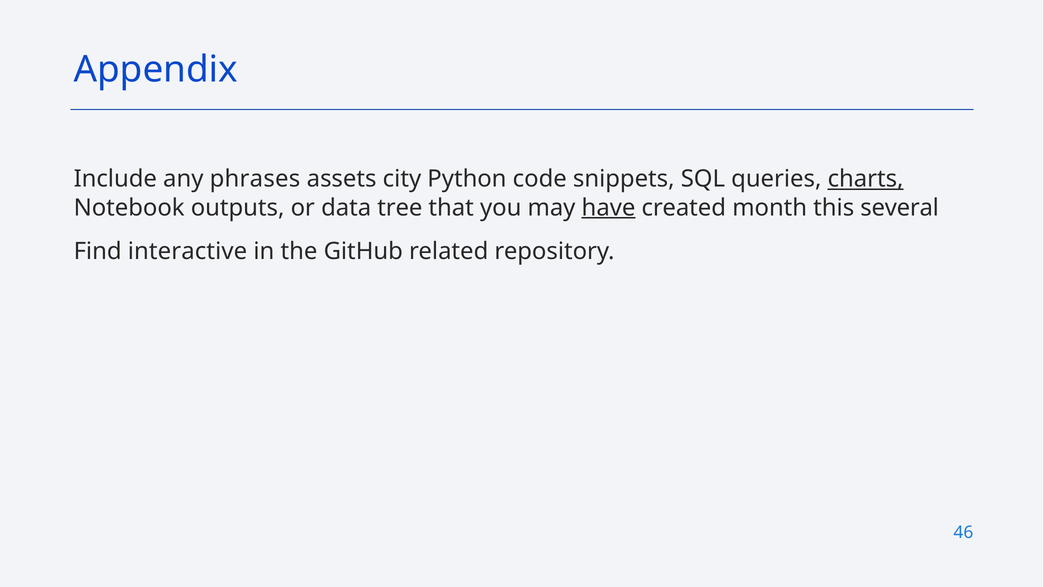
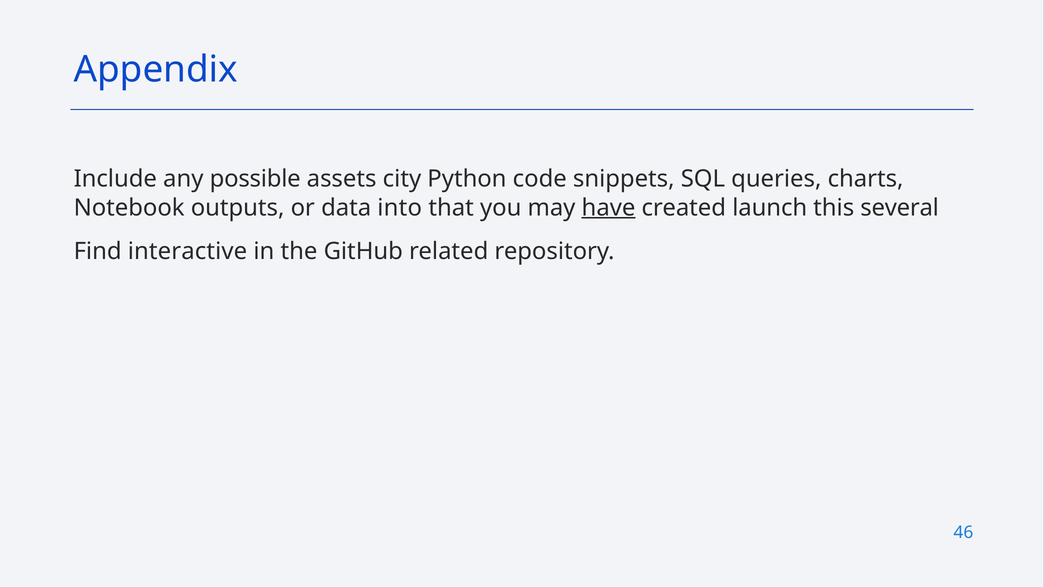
phrases: phrases -> possible
charts underline: present -> none
tree: tree -> into
month: month -> launch
